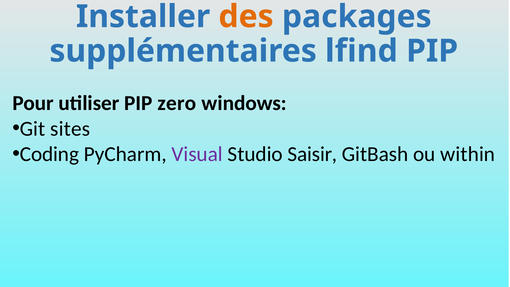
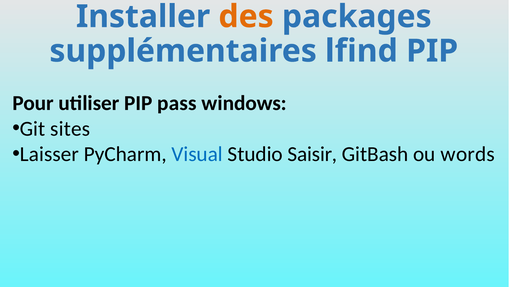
zero: zero -> pass
Coding: Coding -> Laisser
Visual colour: purple -> blue
within: within -> words
